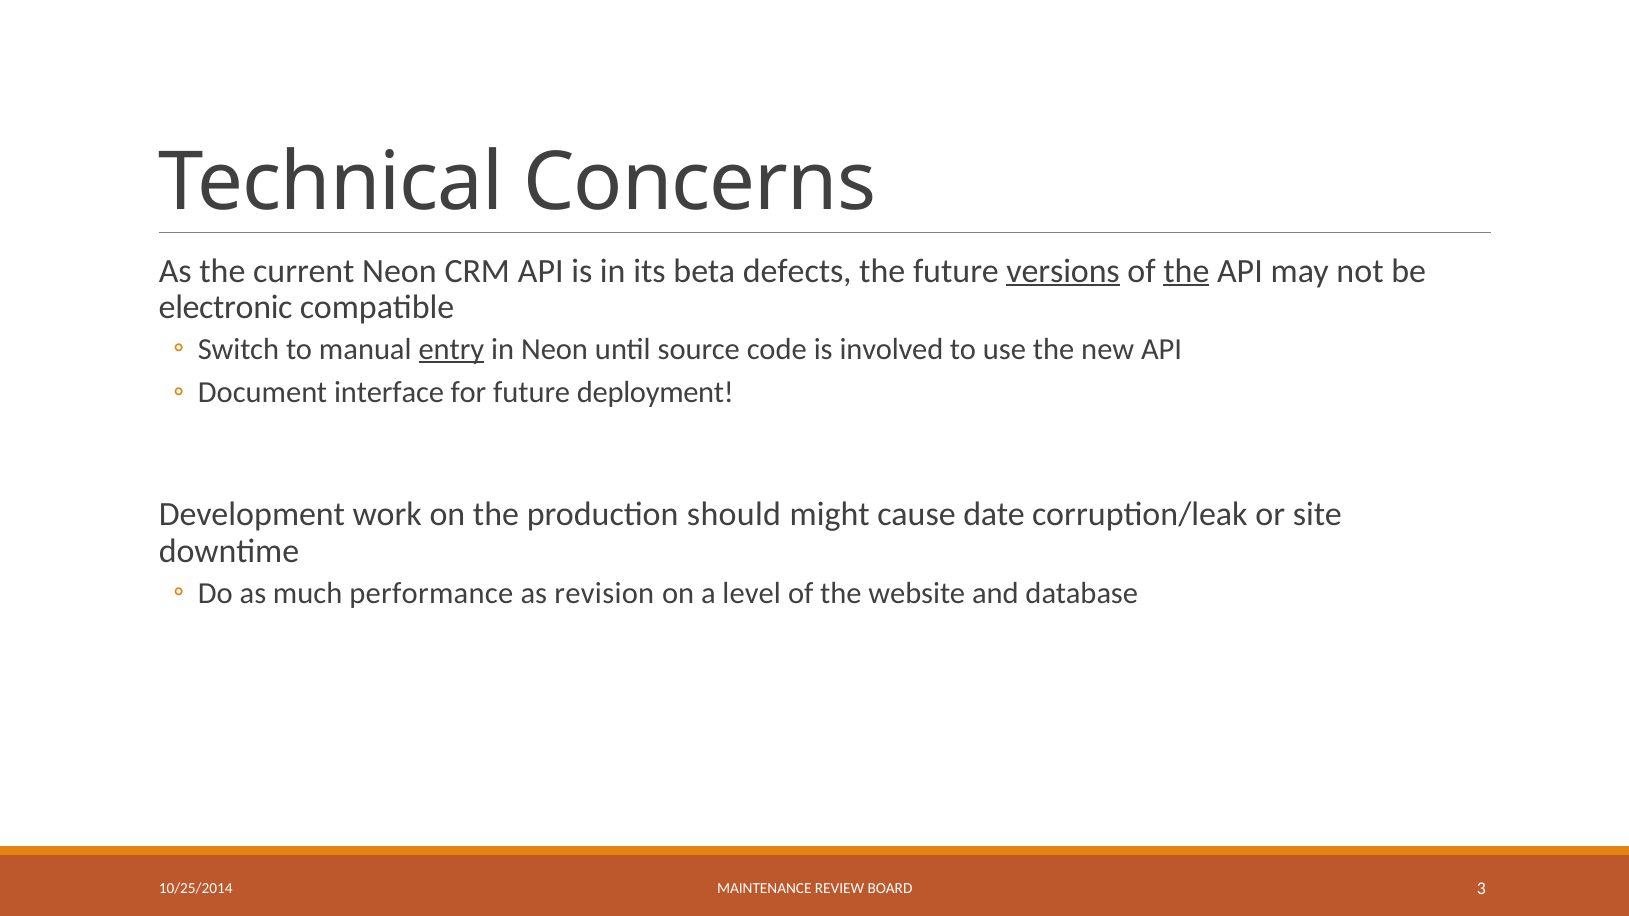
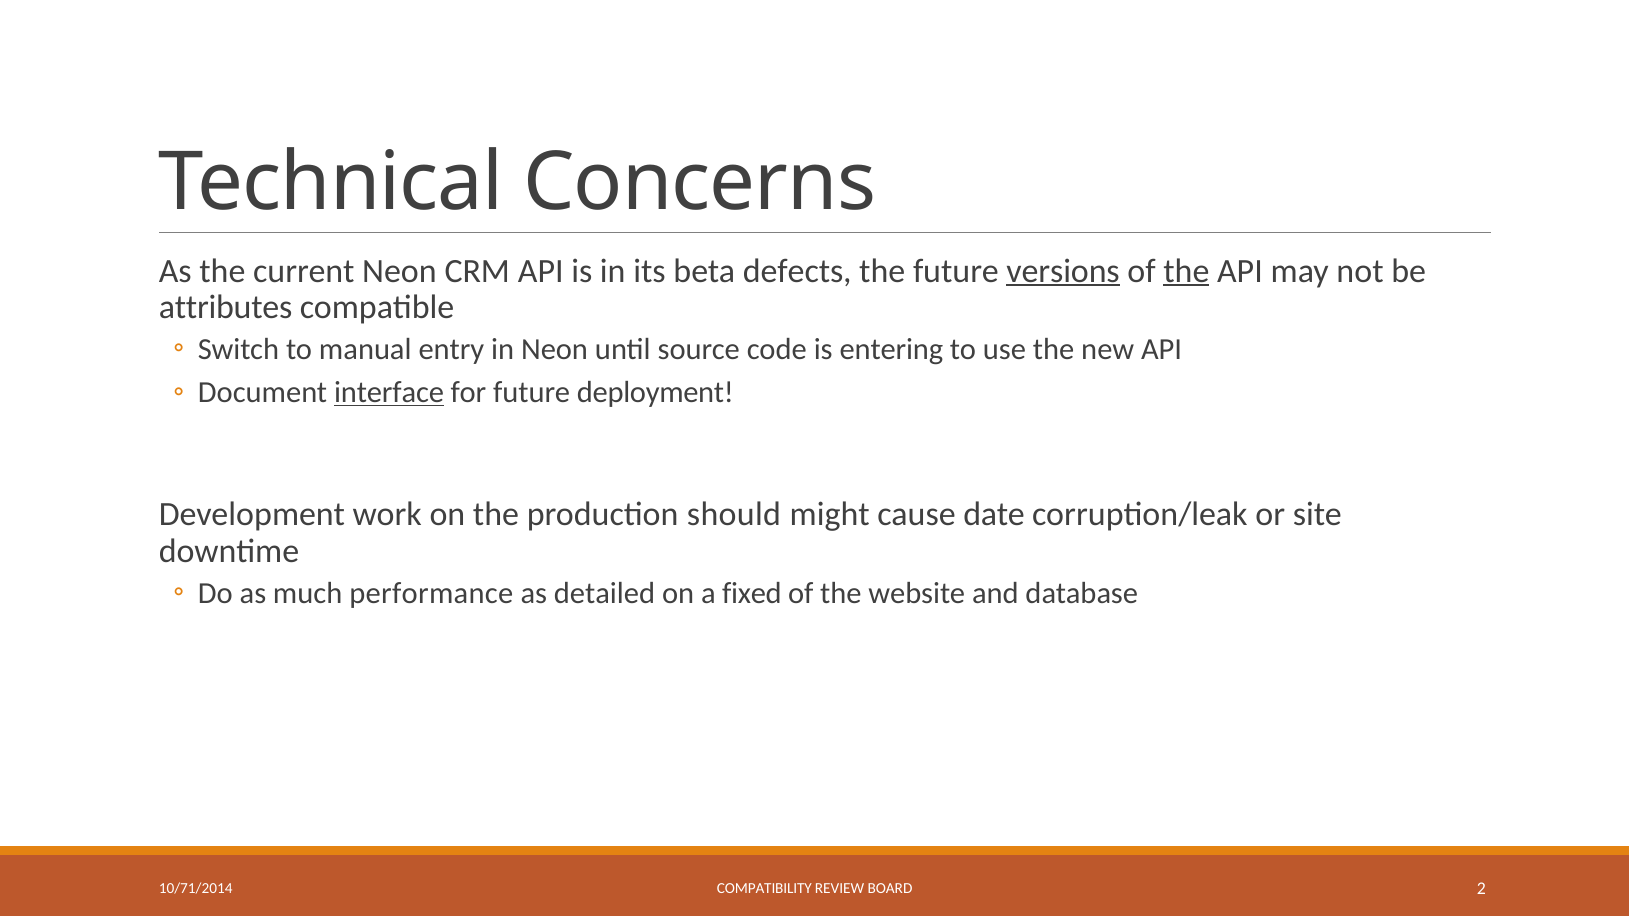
electronic: electronic -> attributes
entry underline: present -> none
involved: involved -> entering
interface underline: none -> present
revision: revision -> detailed
level: level -> fixed
10/25/2014: 10/25/2014 -> 10/71/2014
MAINTENANCE: MAINTENANCE -> COMPATIBILITY
3: 3 -> 2
